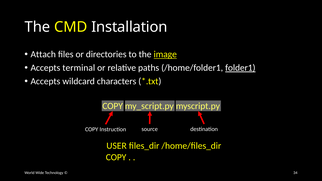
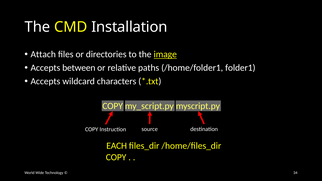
terminal: terminal -> between
folder1 underline: present -> none
USER: USER -> EACH
